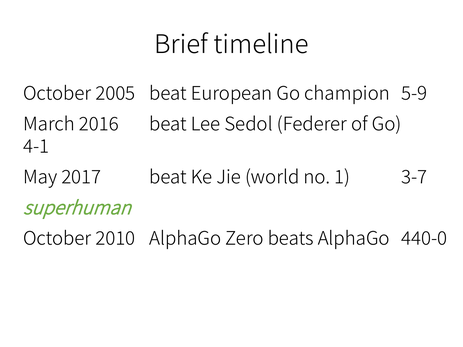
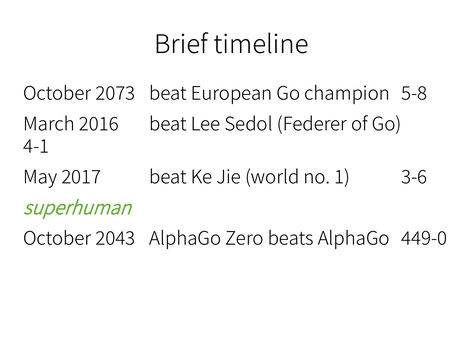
2005: 2005 -> 2073
5-9: 5-9 -> 5-8
3-7: 3-7 -> 3-6
2010: 2010 -> 2043
440-0: 440-0 -> 449-0
